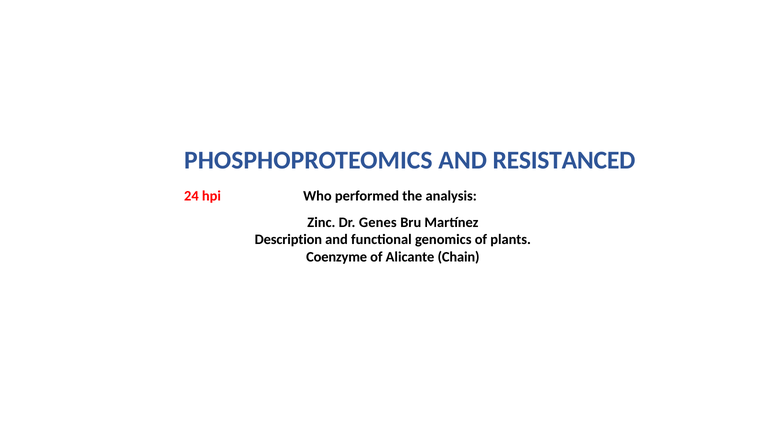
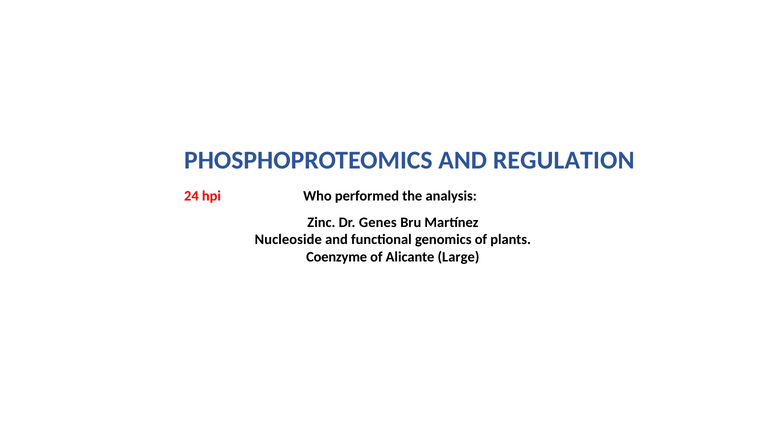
RESISTANCED: RESISTANCED -> REGULATION
Description: Description -> Nucleoside
Chain: Chain -> Large
